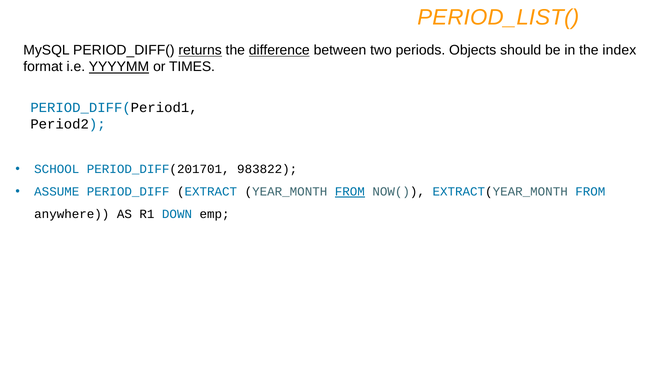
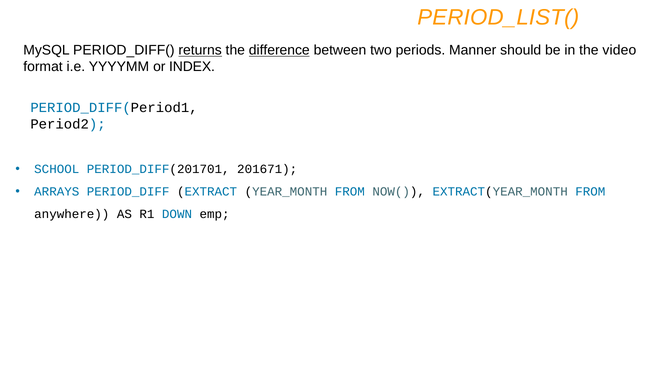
Objects: Objects -> Manner
index: index -> video
YYYYMM underline: present -> none
TIMES: TIMES -> INDEX
983822: 983822 -> 201671
ASSUME: ASSUME -> ARRAYS
FROM at (350, 192) underline: present -> none
